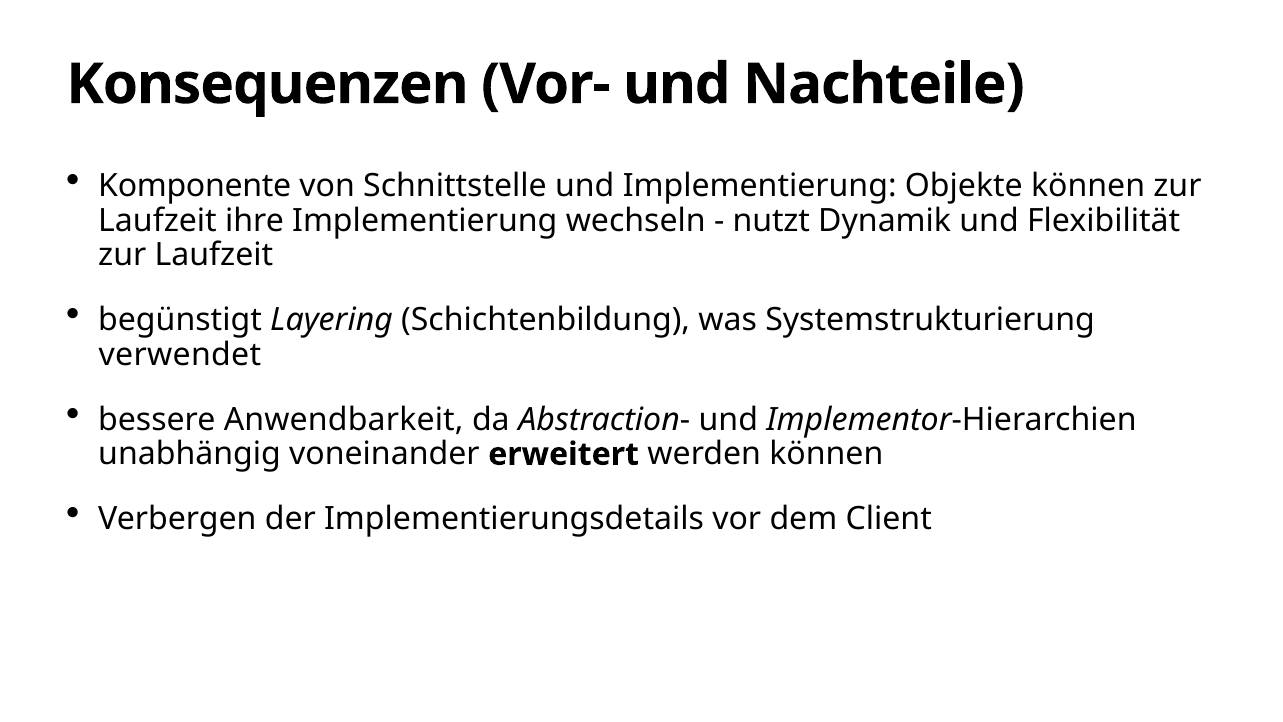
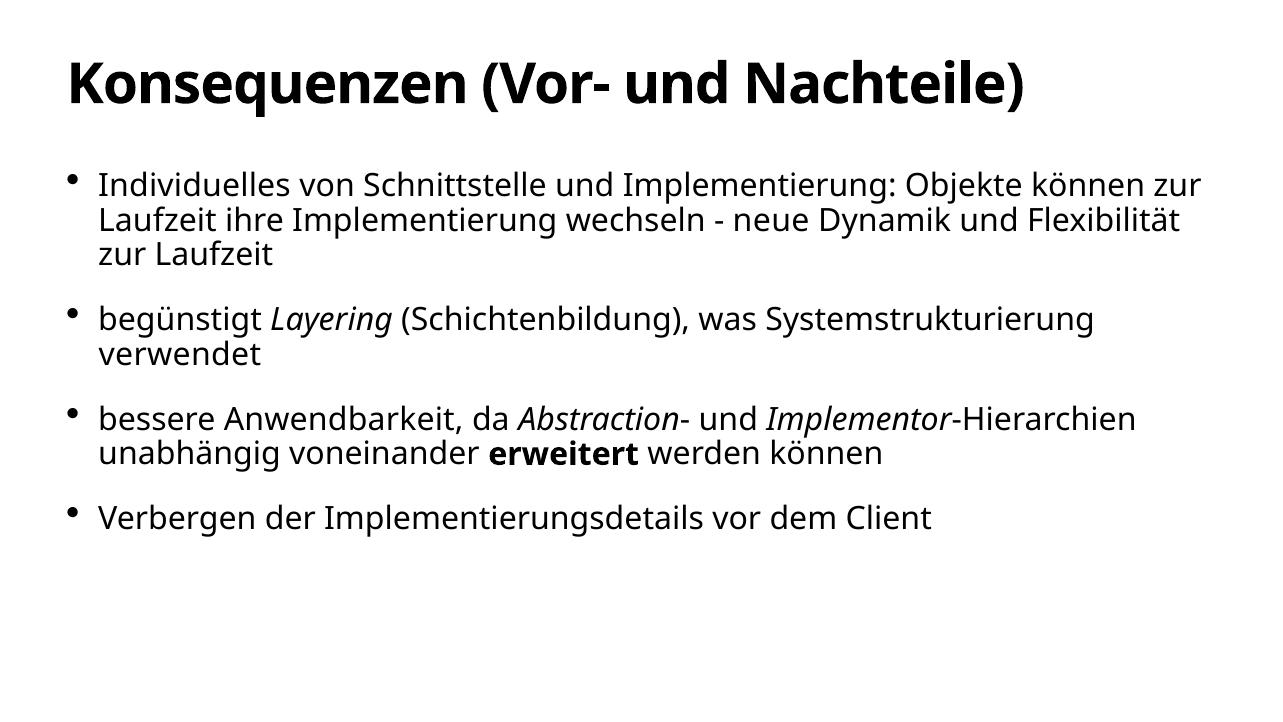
Komponente: Komponente -> Individuelles
nutzt: nutzt -> neue
